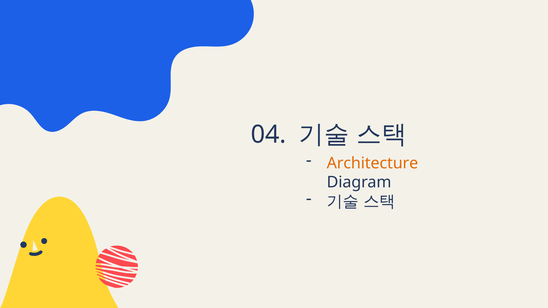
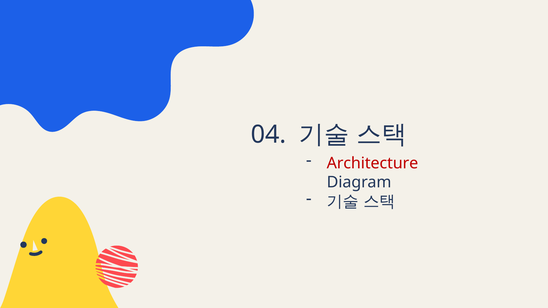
Architecture colour: orange -> red
